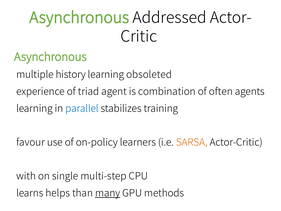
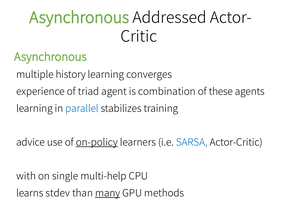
obsoleted: obsoleted -> converges
often: often -> these
favour: favour -> advice
on-policy underline: none -> present
SARSA colour: orange -> blue
multi-step: multi-step -> multi-help
helps: helps -> stdev
